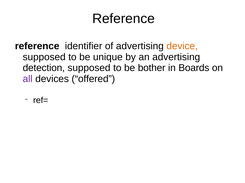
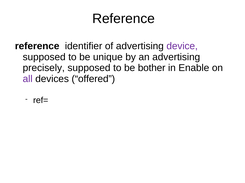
device colour: orange -> purple
detection: detection -> precisely
Boards: Boards -> Enable
